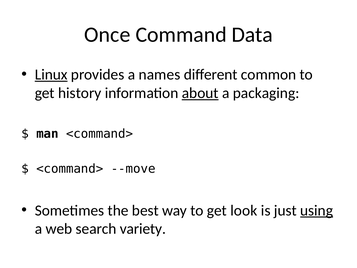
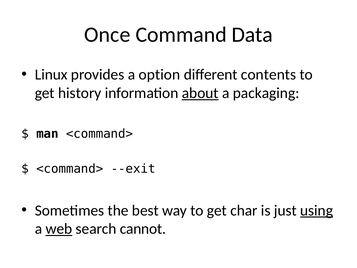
Linux underline: present -> none
names: names -> option
common: common -> contents
--move: --move -> --exit
look: look -> char
web underline: none -> present
variety: variety -> cannot
